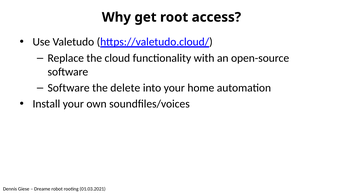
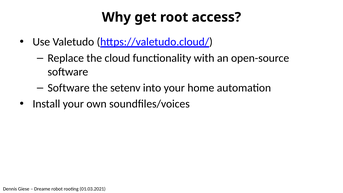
delete: delete -> setenv
